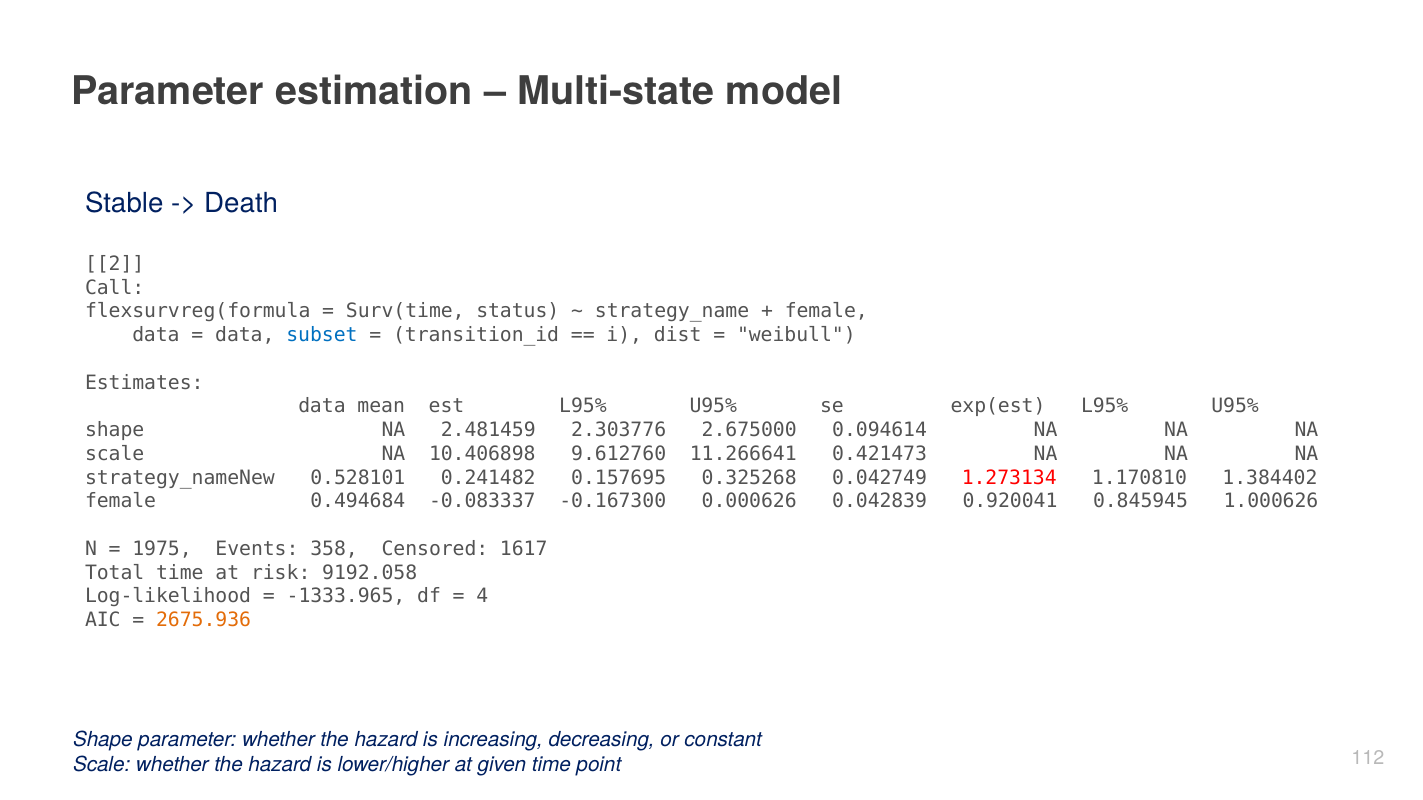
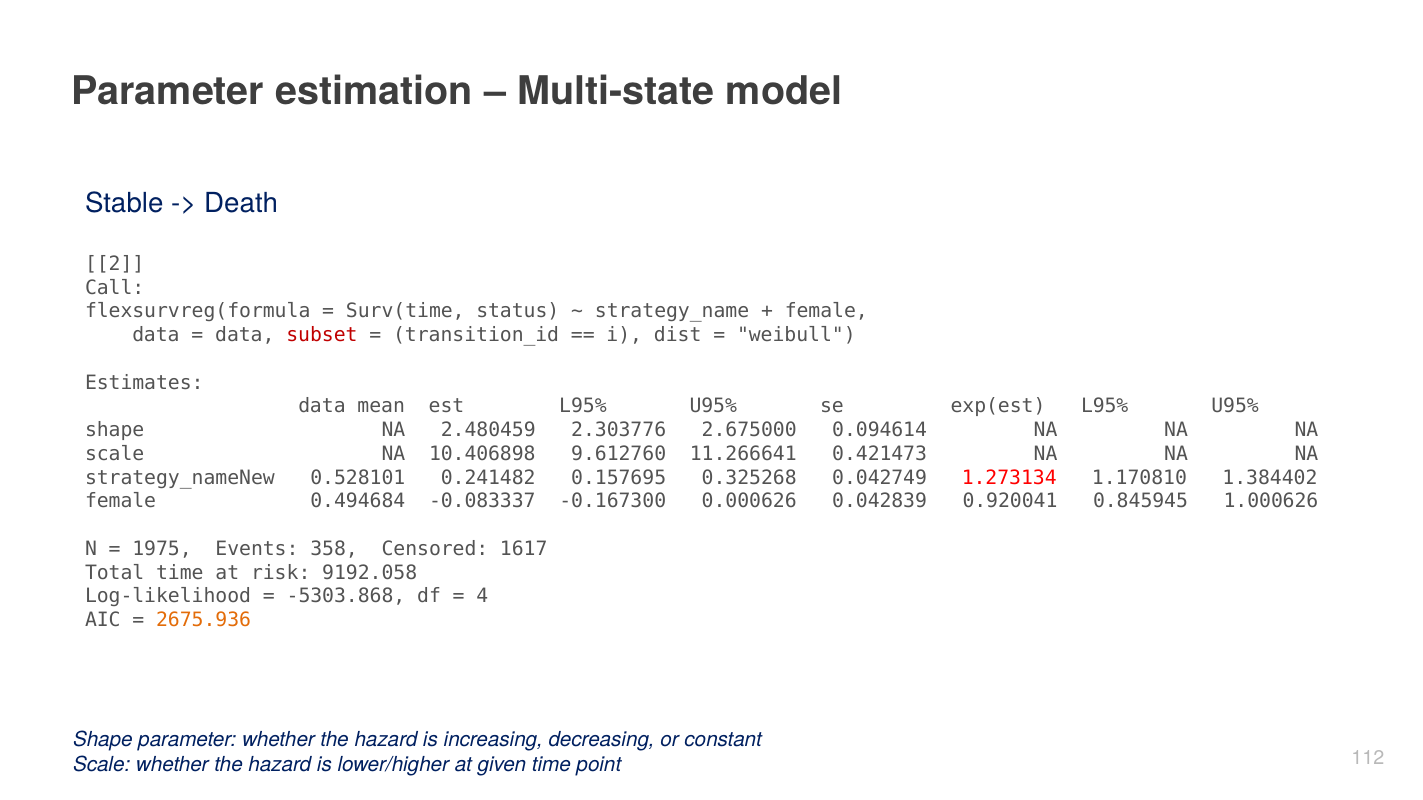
subset colour: blue -> red
2.481459: 2.481459 -> 2.480459
-1333.965: -1333.965 -> -5303.868
